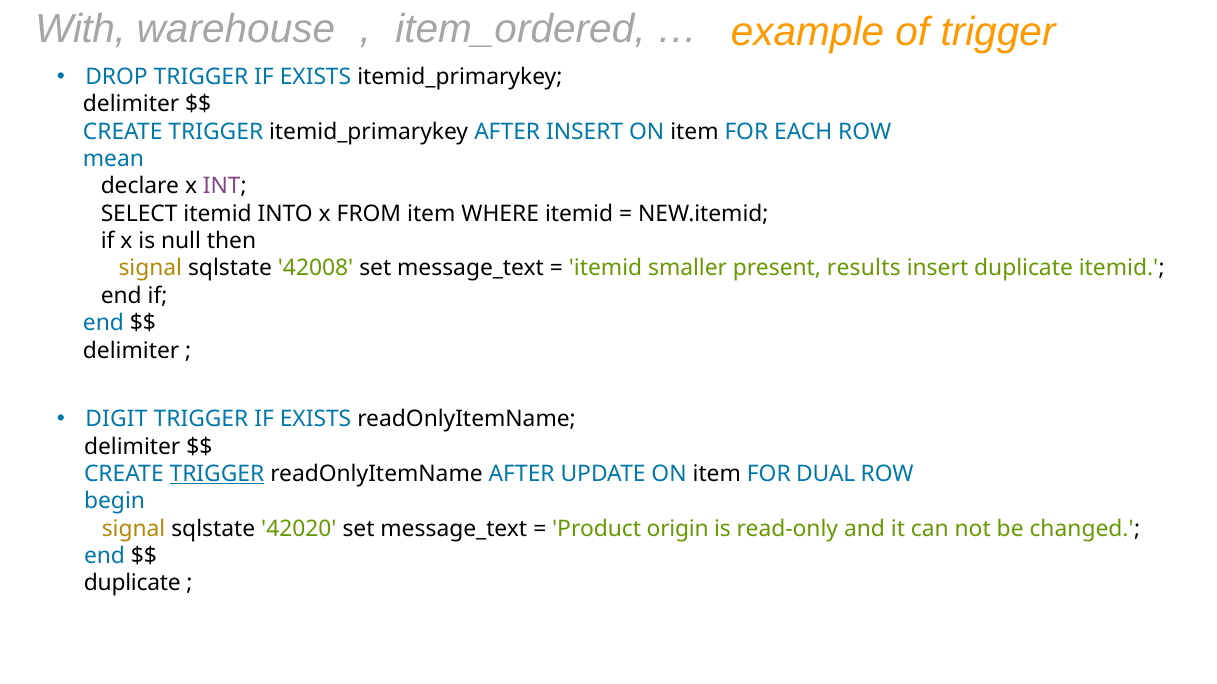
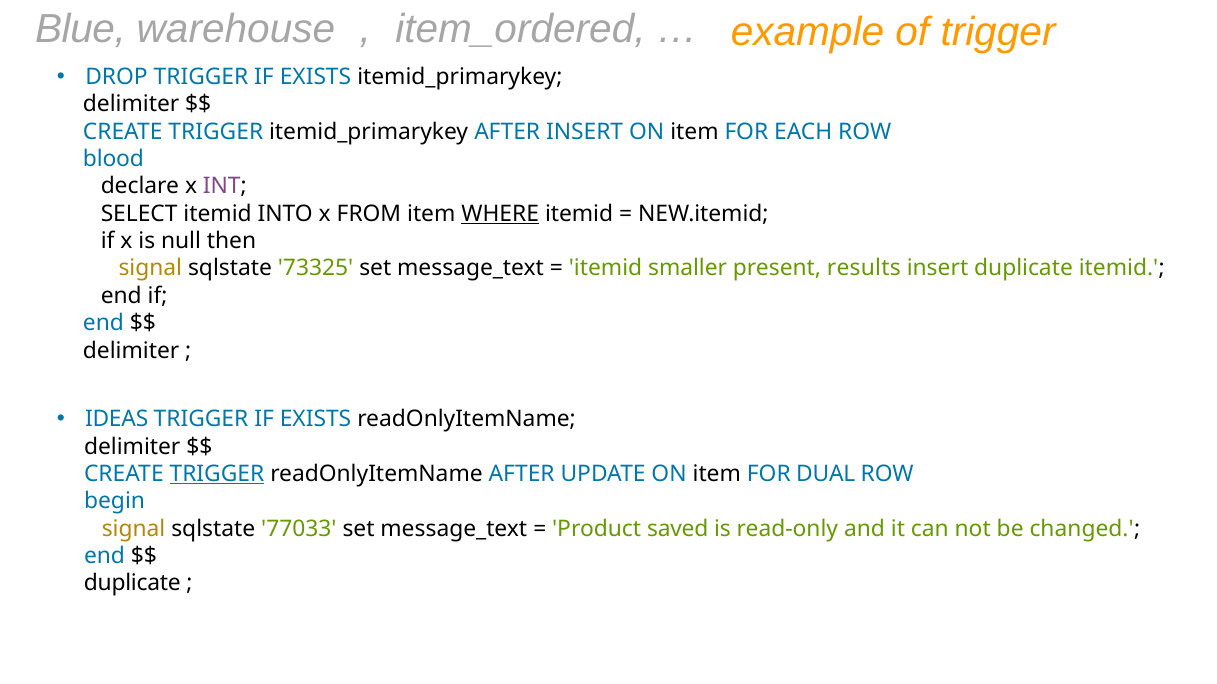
With: With -> Blue
mean: mean -> blood
WHERE underline: none -> present
42008: 42008 -> 73325
DIGIT: DIGIT -> IDEAS
42020: 42020 -> 77033
origin: origin -> saved
